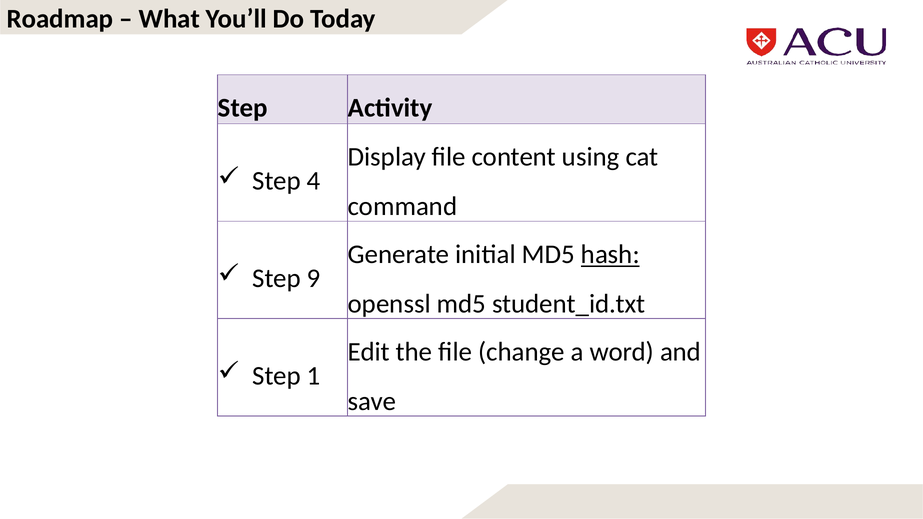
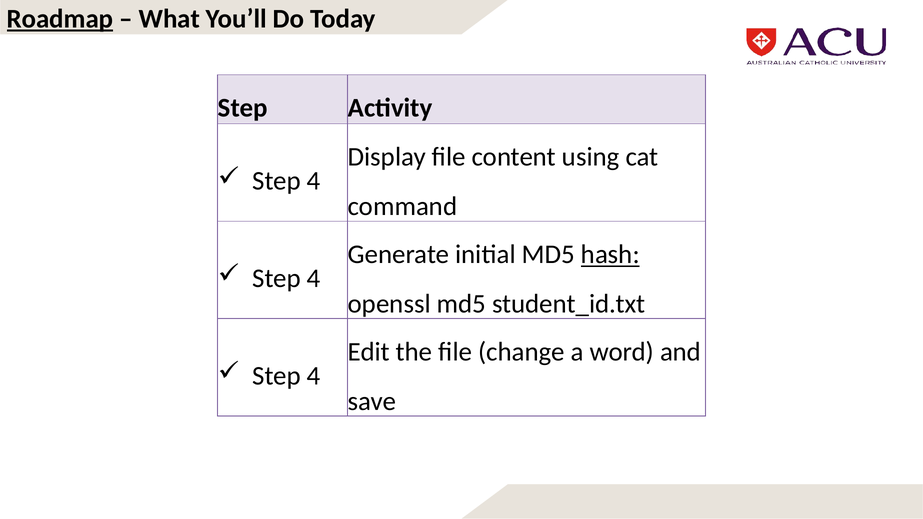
Roadmap underline: none -> present
9 at (314, 278): 9 -> 4
1 at (314, 376): 1 -> 4
